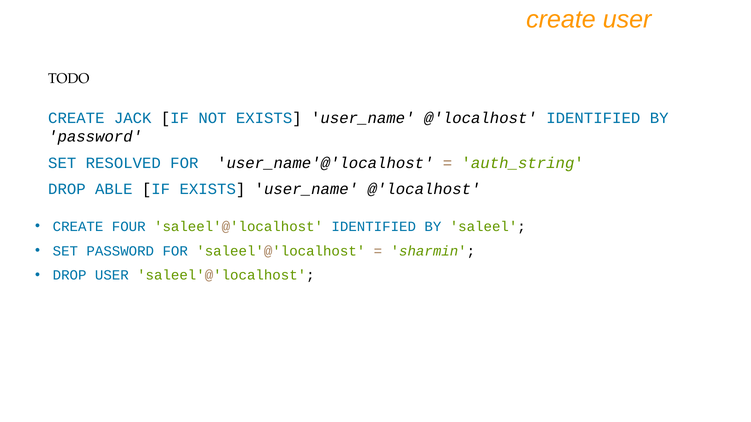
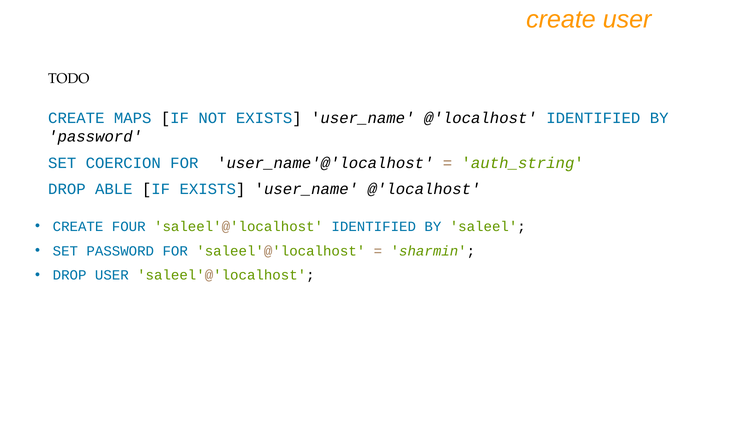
JACK: JACK -> MAPS
RESOLVED: RESOLVED -> COERCION
